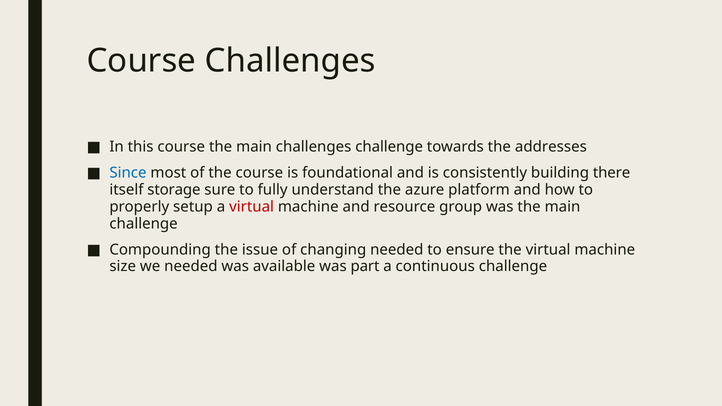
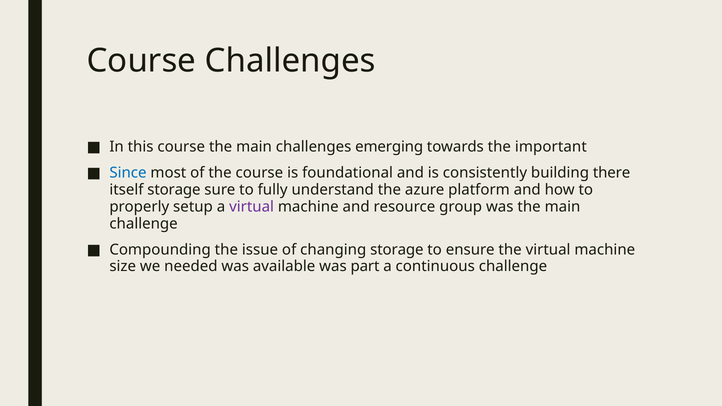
challenges challenge: challenge -> emerging
addresses: addresses -> important
virtual at (252, 207) colour: red -> purple
changing needed: needed -> storage
